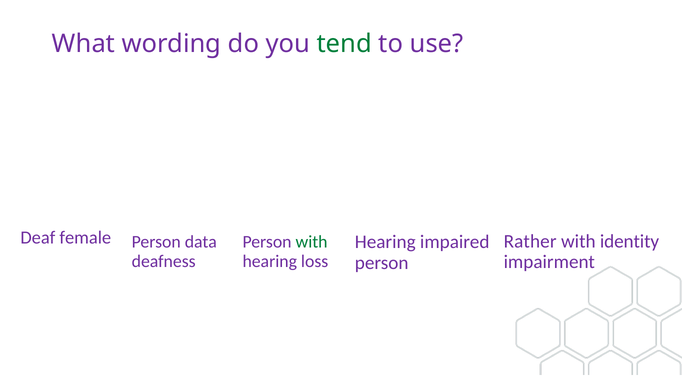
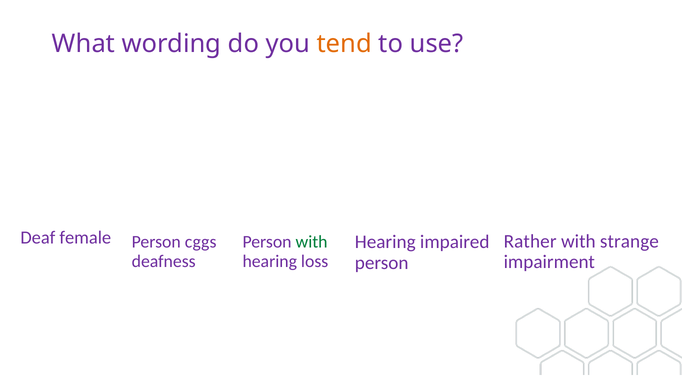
tend colour: green -> orange
data: data -> cggs
identity: identity -> strange
